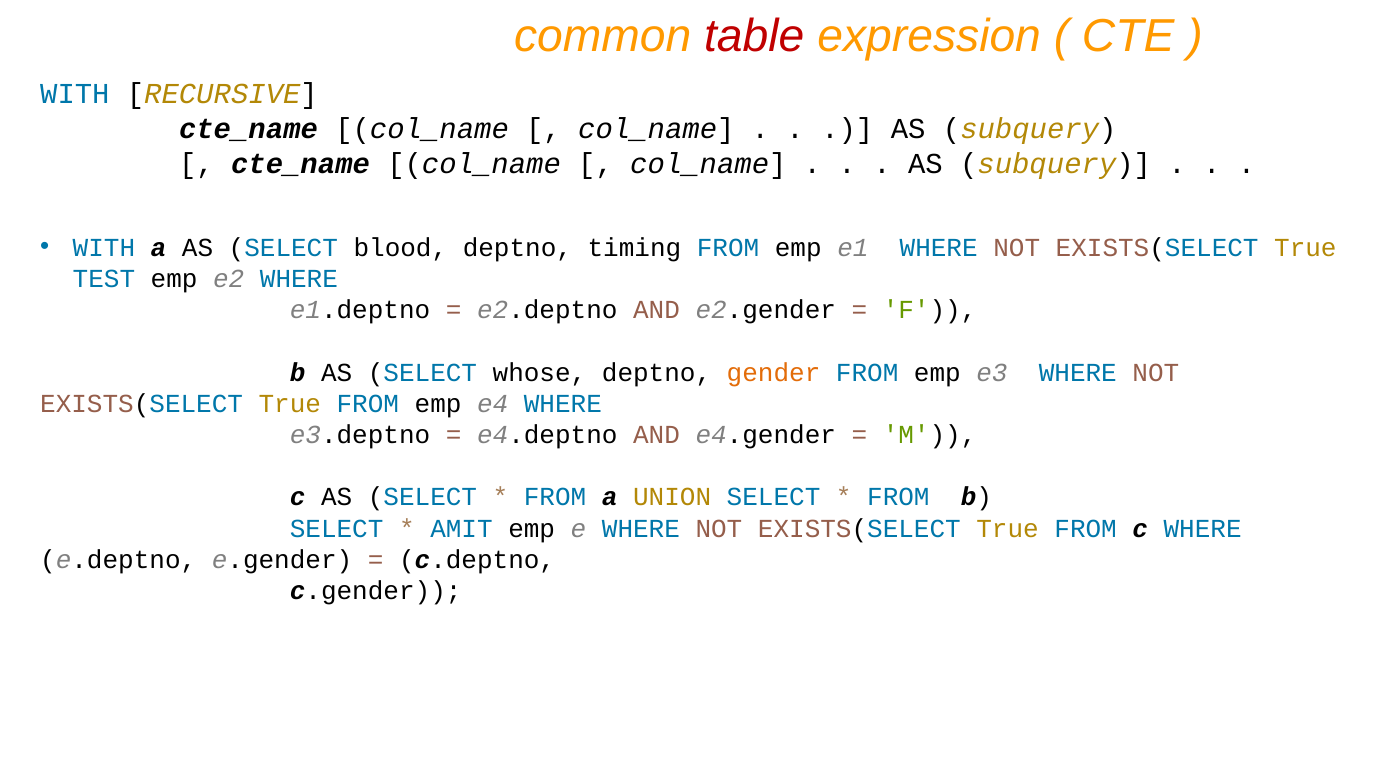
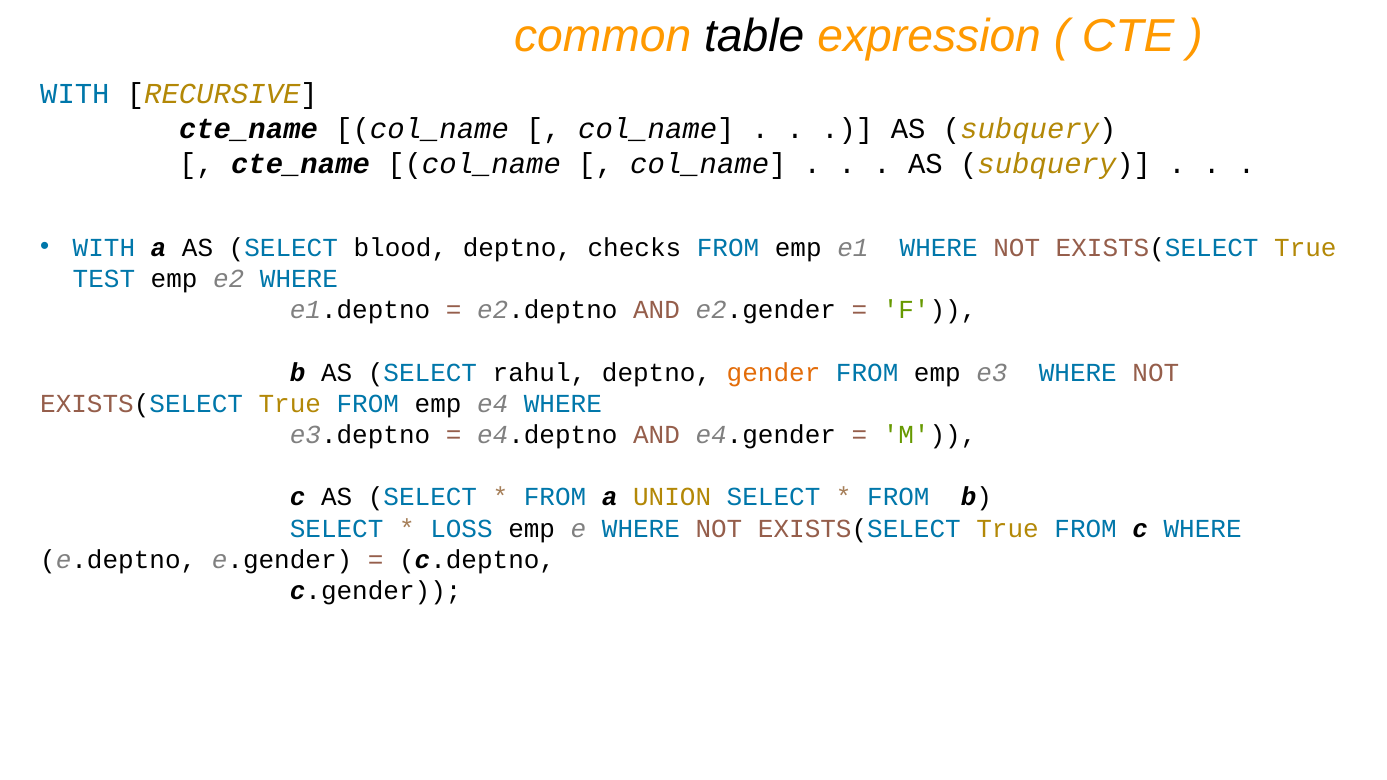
table colour: red -> black
timing: timing -> checks
whose: whose -> rahul
AMIT: AMIT -> LOSS
